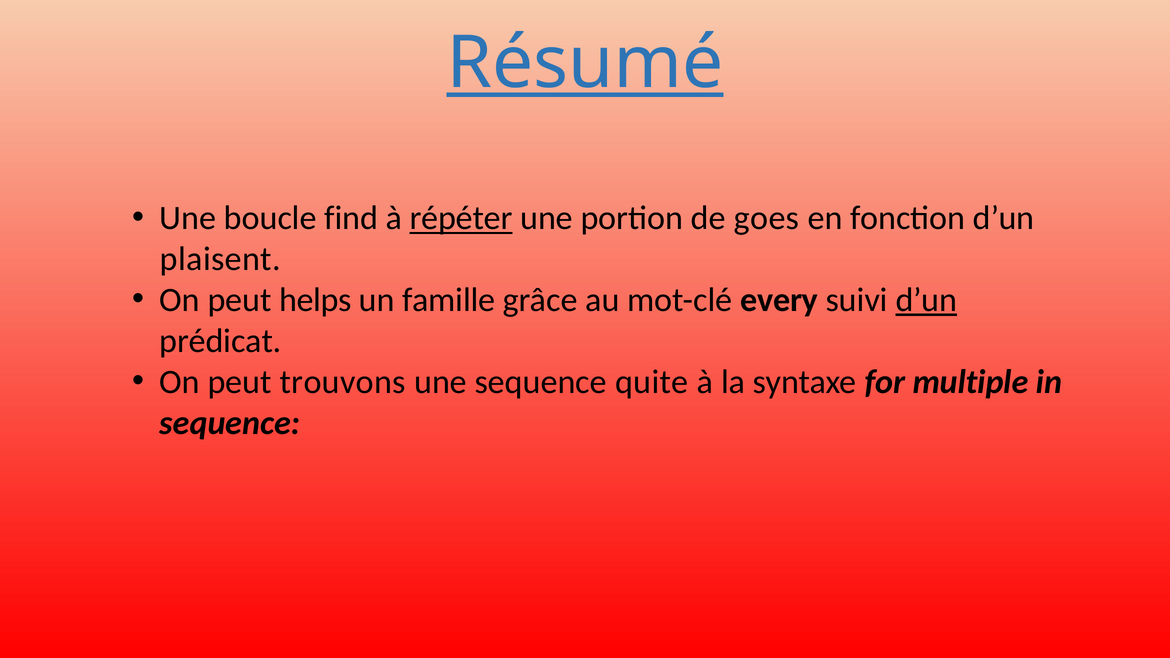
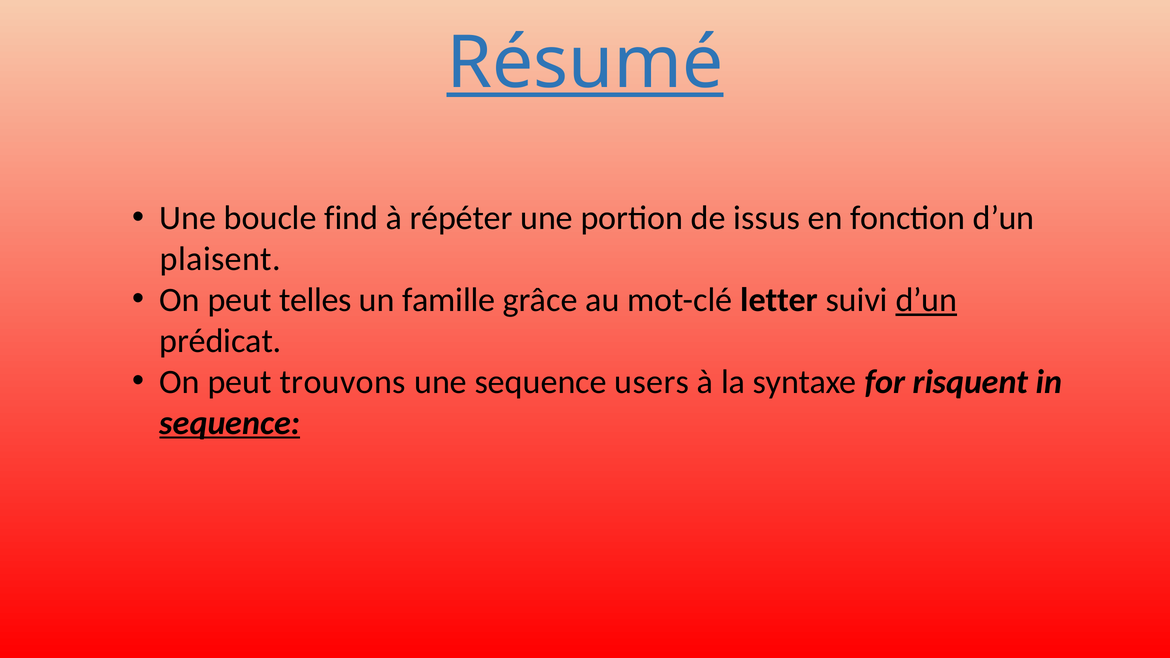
répéter underline: present -> none
goes: goes -> issus
helps: helps -> telles
every: every -> letter
quite: quite -> users
multiple: multiple -> risquent
sequence at (230, 423) underline: none -> present
